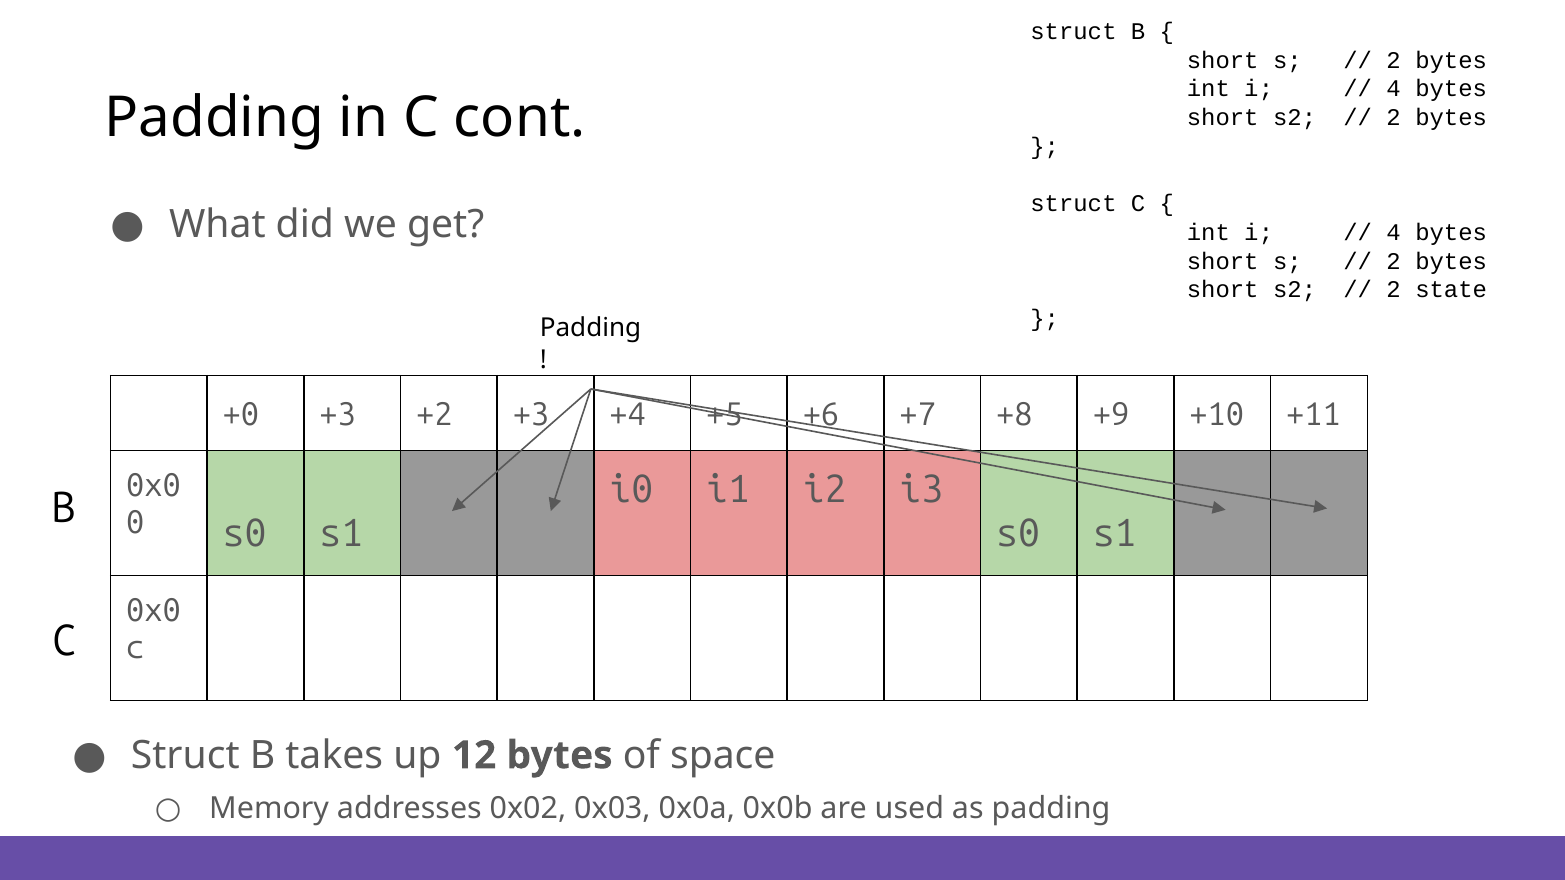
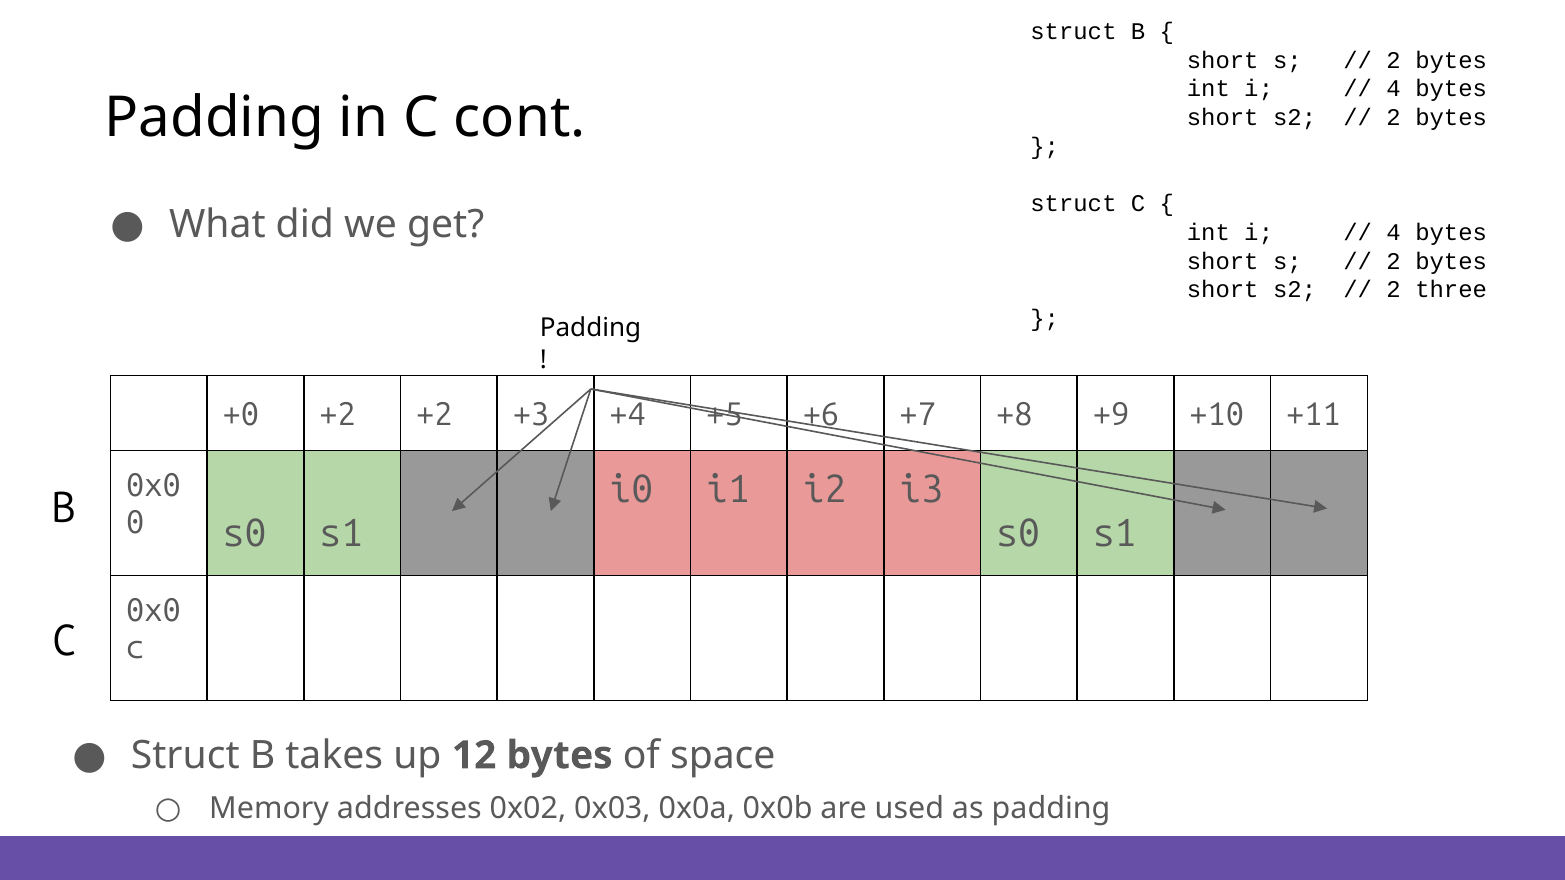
state: state -> three
+0 +3: +3 -> +2
